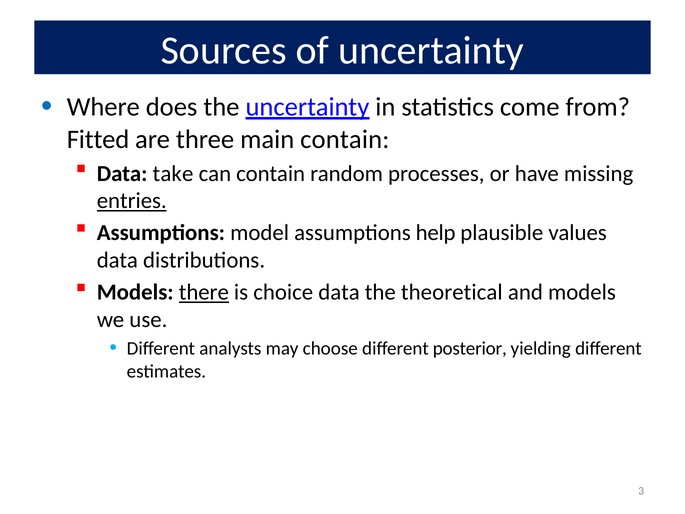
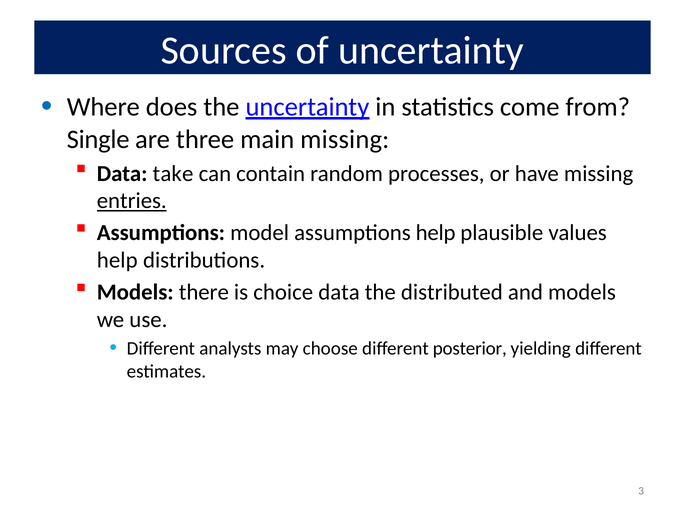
Fitted: Fitted -> Single
main contain: contain -> missing
data at (117, 260): data -> help
there underline: present -> none
theoretical: theoretical -> distributed
